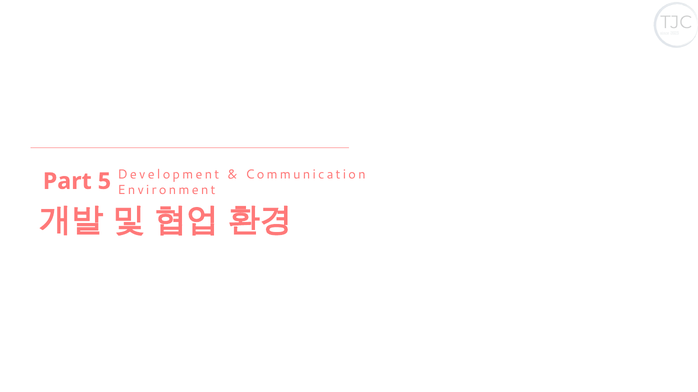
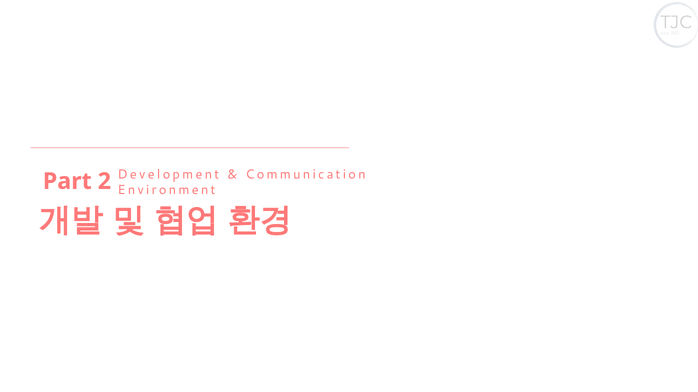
5: 5 -> 2
